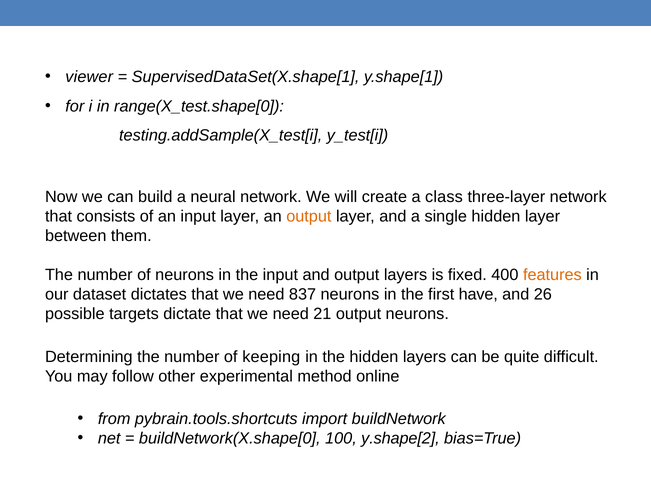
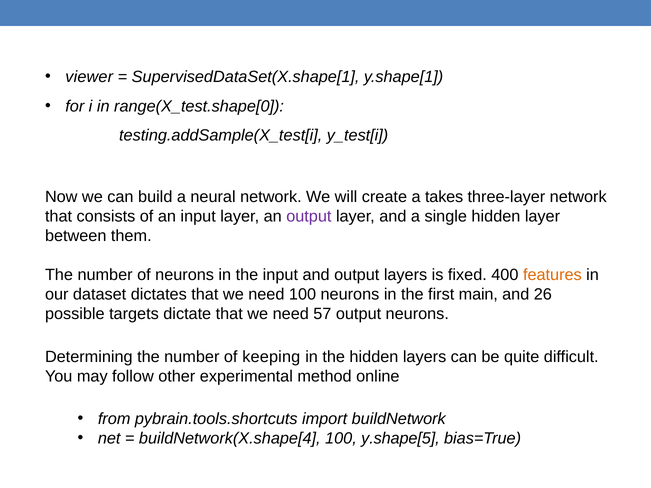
class: class -> takes
output at (309, 216) colour: orange -> purple
need 837: 837 -> 100
have: have -> main
21: 21 -> 57
buildNetwork(X.shape[0: buildNetwork(X.shape[0 -> buildNetwork(X.shape[4
y.shape[2: y.shape[2 -> y.shape[5
